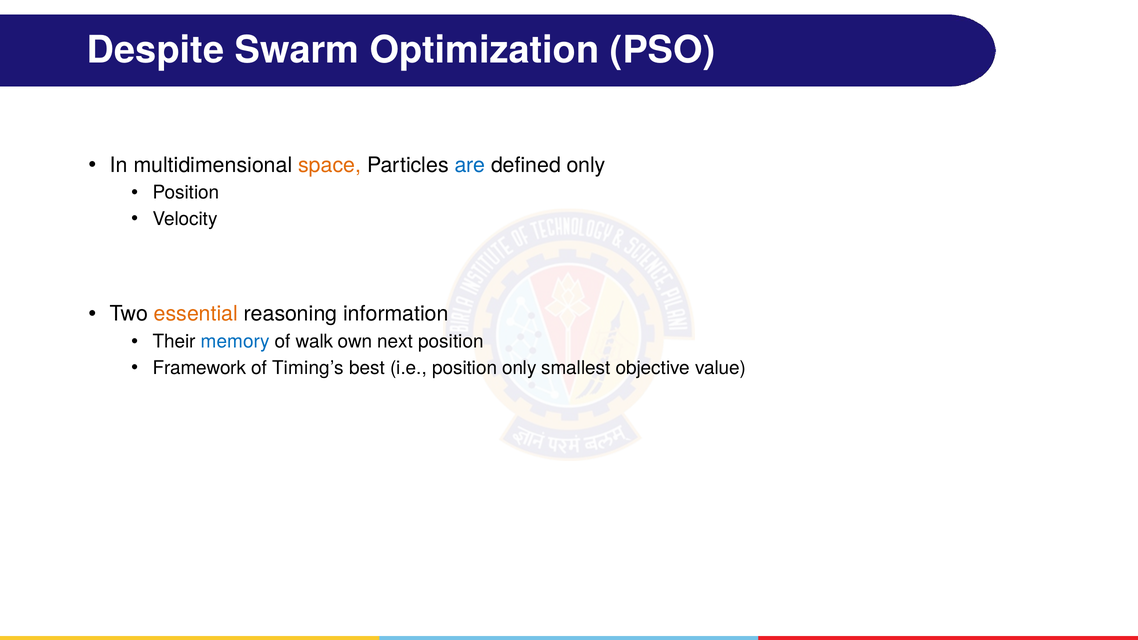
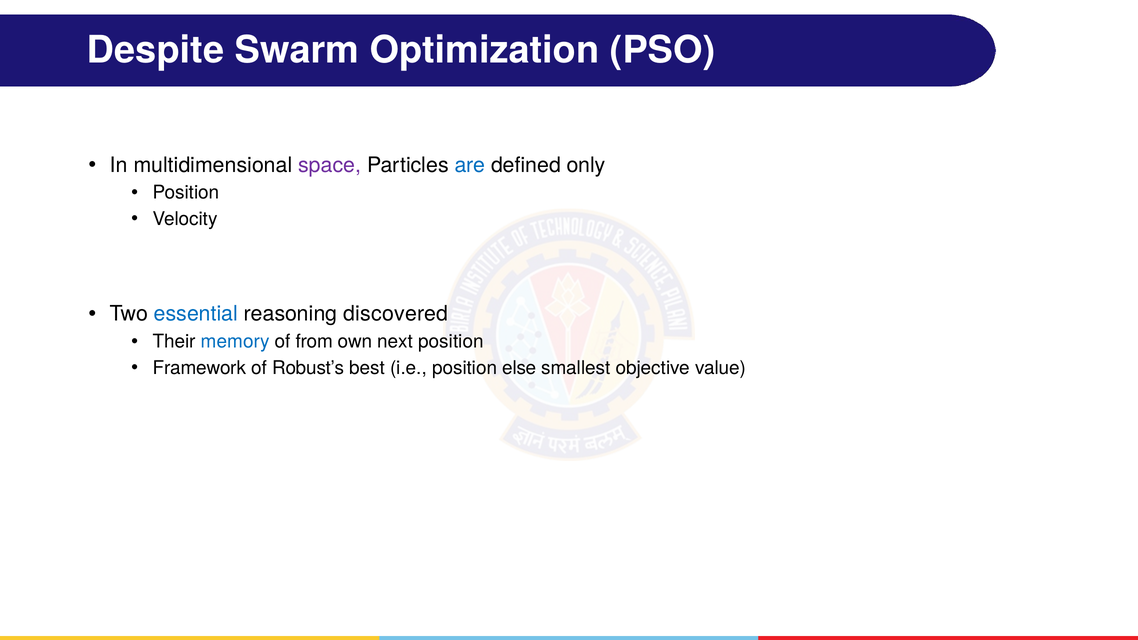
space colour: orange -> purple
essential colour: orange -> blue
information: information -> discovered
walk: walk -> from
Timing’s: Timing’s -> Robust’s
position only: only -> else
